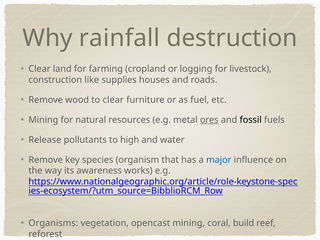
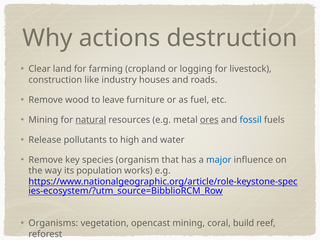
rainfall: rainfall -> actions
supplies: supplies -> industry
to clear: clear -> leave
natural underline: none -> present
fossil colour: black -> blue
awareness: awareness -> population
